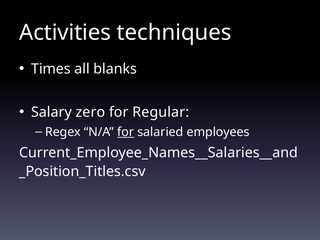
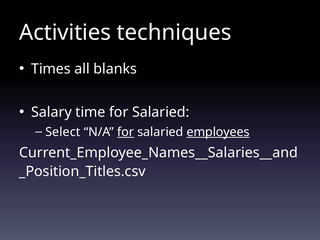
zero: zero -> time
Regular at (161, 112): Regular -> Salaried
Regex: Regex -> Select
employees underline: none -> present
